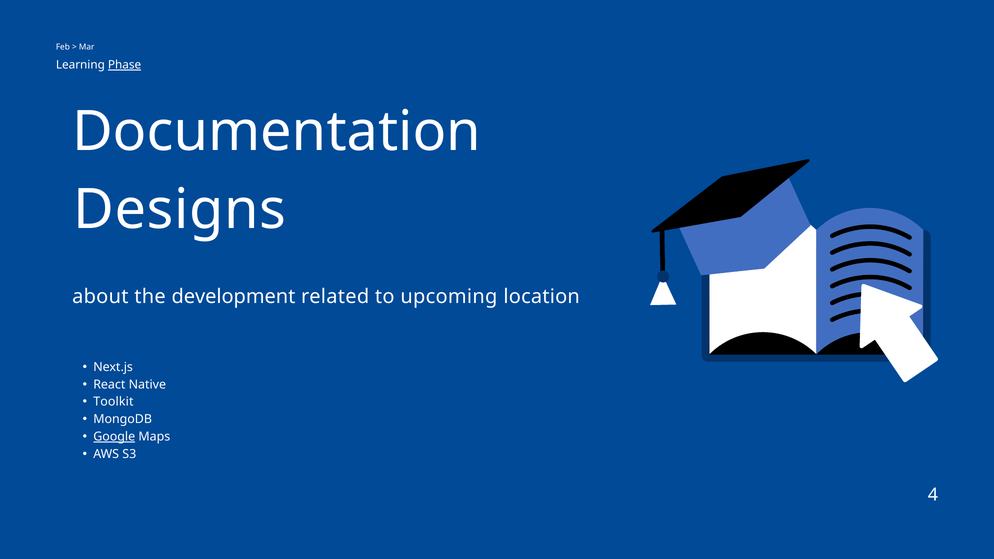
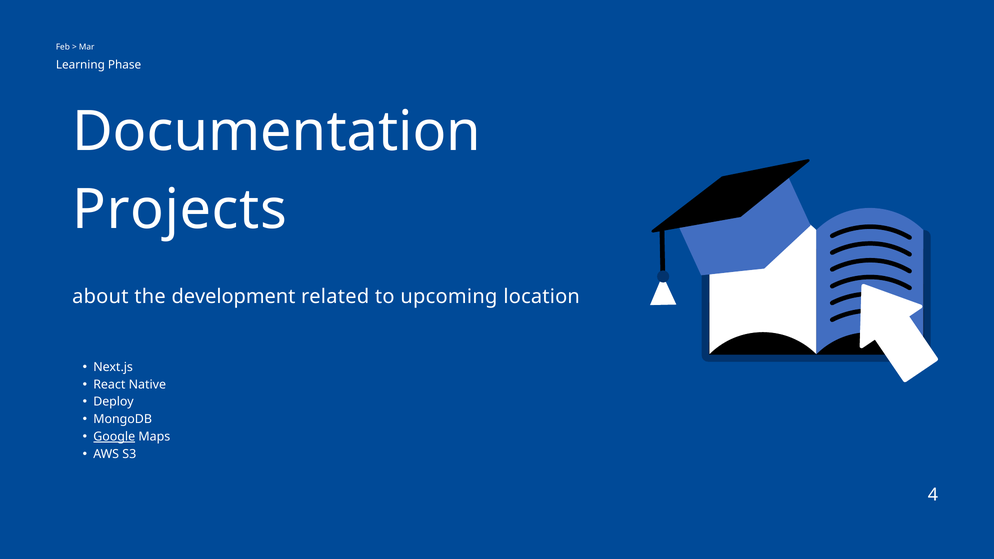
Phase underline: present -> none
Designs: Designs -> Projects
Toolkit: Toolkit -> Deploy
